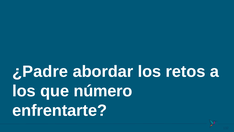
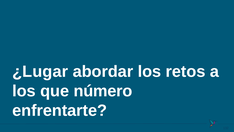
¿Padre: ¿Padre -> ¿Lugar
